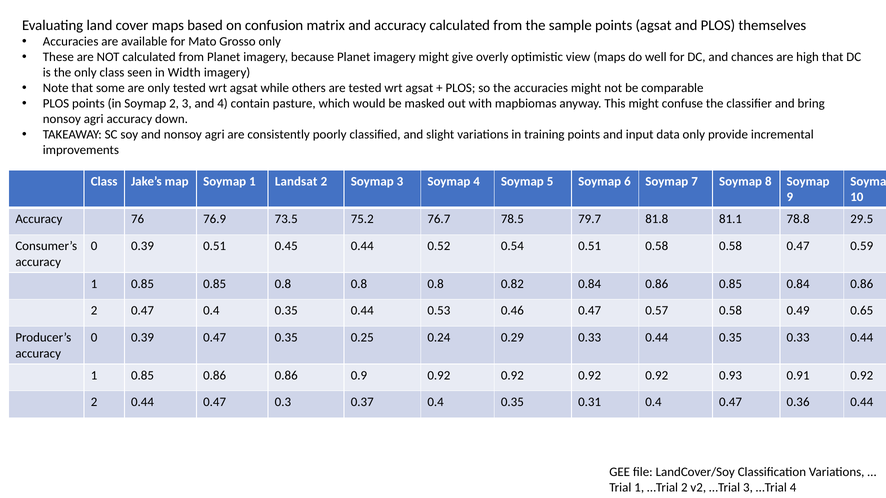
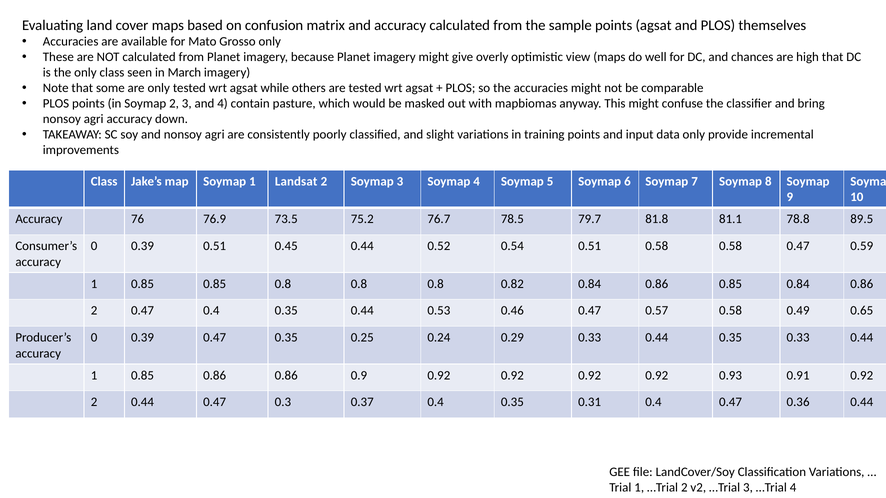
Width: Width -> March
29.5: 29.5 -> 89.5
